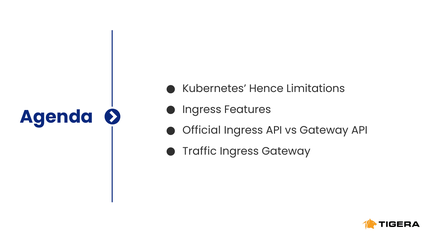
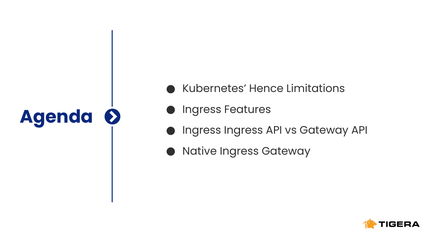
Official at (202, 130): Official -> Ingress
Traffic: Traffic -> Native
